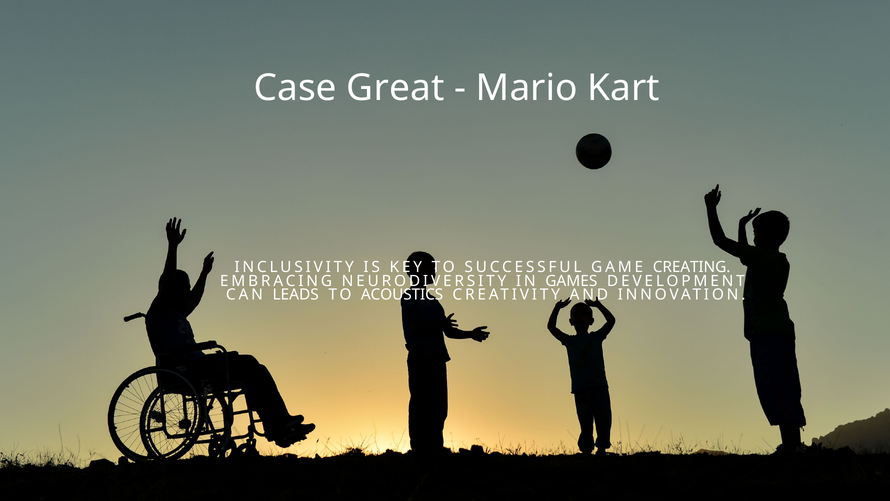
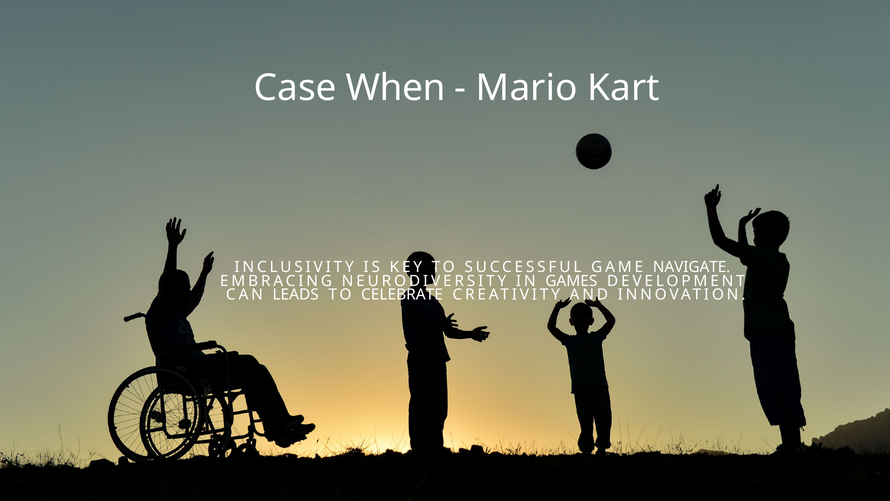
Great: Great -> When
CREATING: CREATING -> NAVIGATE
ACOUSTICS: ACOUSTICS -> CELEBRATE
